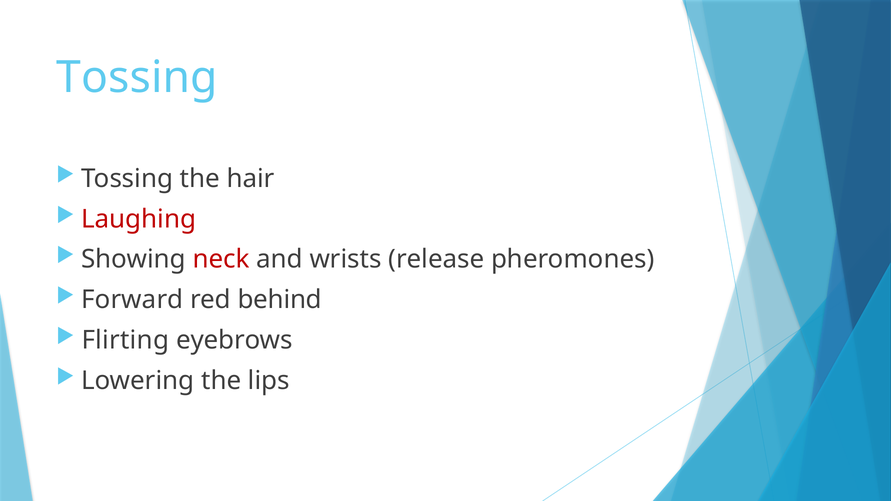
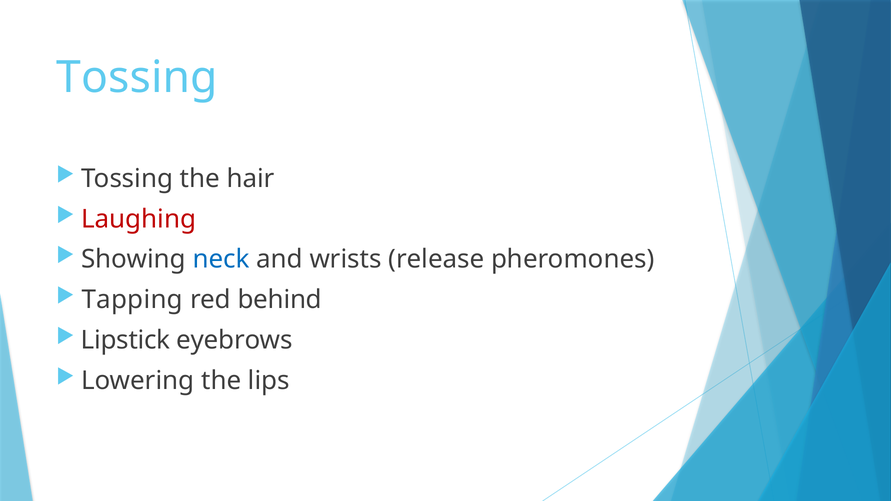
neck colour: red -> blue
Forward: Forward -> Tapping
Flirting: Flirting -> Lipstick
